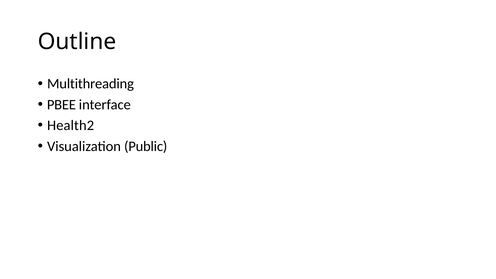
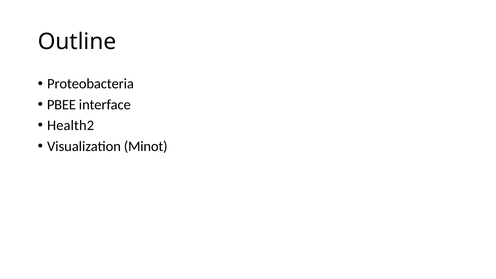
Multithreading: Multithreading -> Proteobacteria
Public: Public -> Minot
